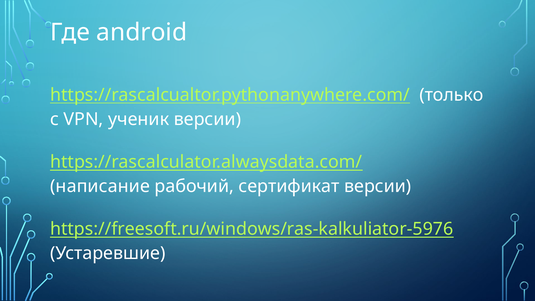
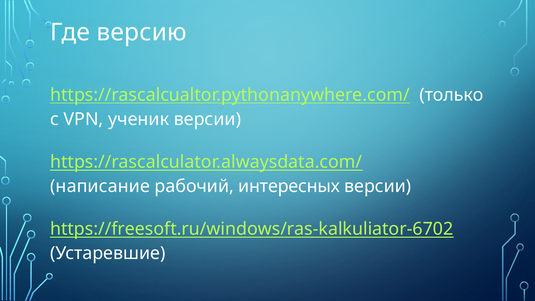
android: android -> версию
сертификат: сертификат -> интересных
https://freesoft.ru/windows/ras-kalkuliator-5976: https://freesoft.ru/windows/ras-kalkuliator-5976 -> https://freesoft.ru/windows/ras-kalkuliator-6702
